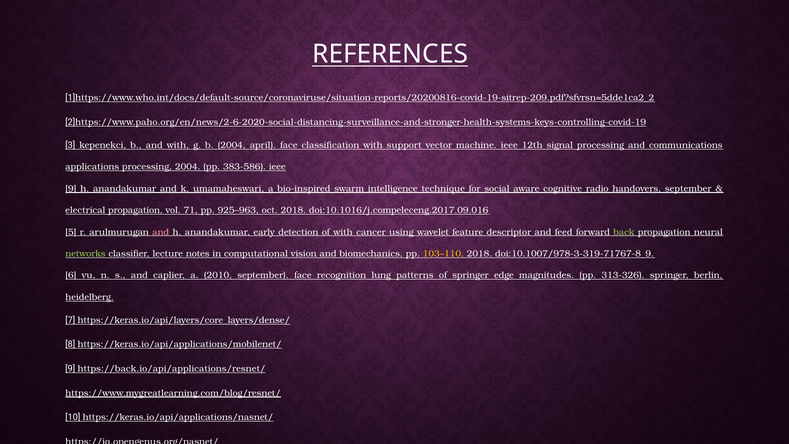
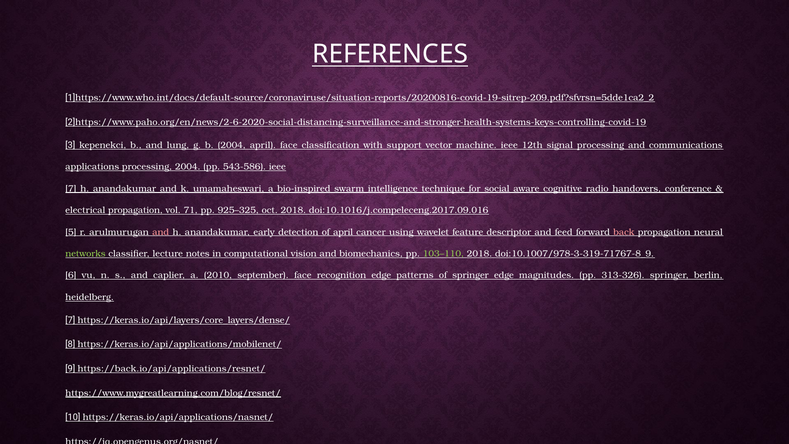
and with: with -> lung
383-586: 383-586 -> 543-586
9 at (71, 189): 9 -> 7
handovers september: september -> conference
925–963: 925–963 -> 925–325
of with: with -> april
back colour: light green -> pink
103–110 colour: yellow -> light green
recognition lung: lung -> edge
